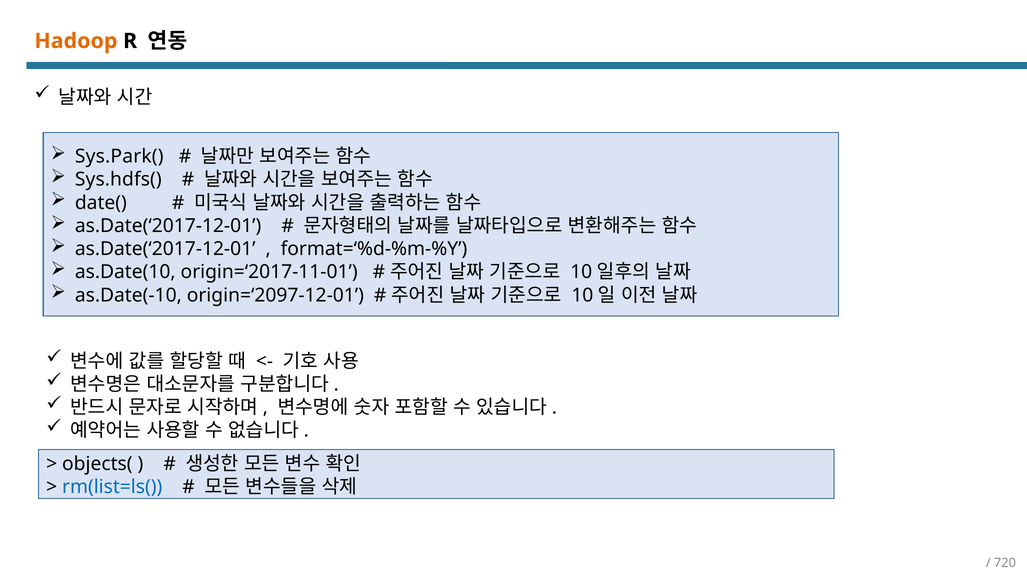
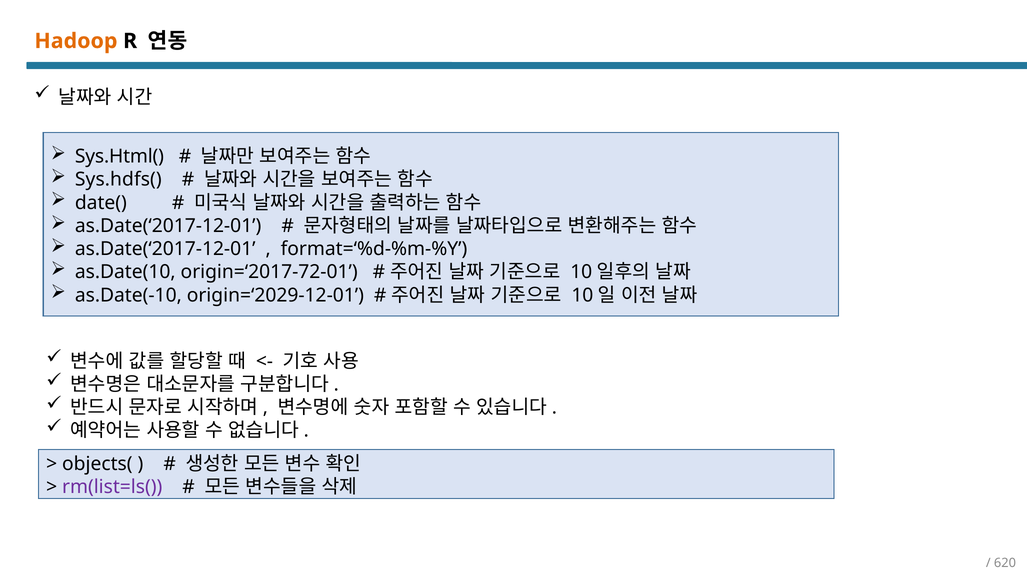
Sys.Park(: Sys.Park( -> Sys.Html(
origin=‘2017-11-01: origin=‘2017-11-01 -> origin=‘2017-72-01
origin=‘2097-12-01: origin=‘2097-12-01 -> origin=‘2029-12-01
rm(list=ls( colour: blue -> purple
720: 720 -> 620
